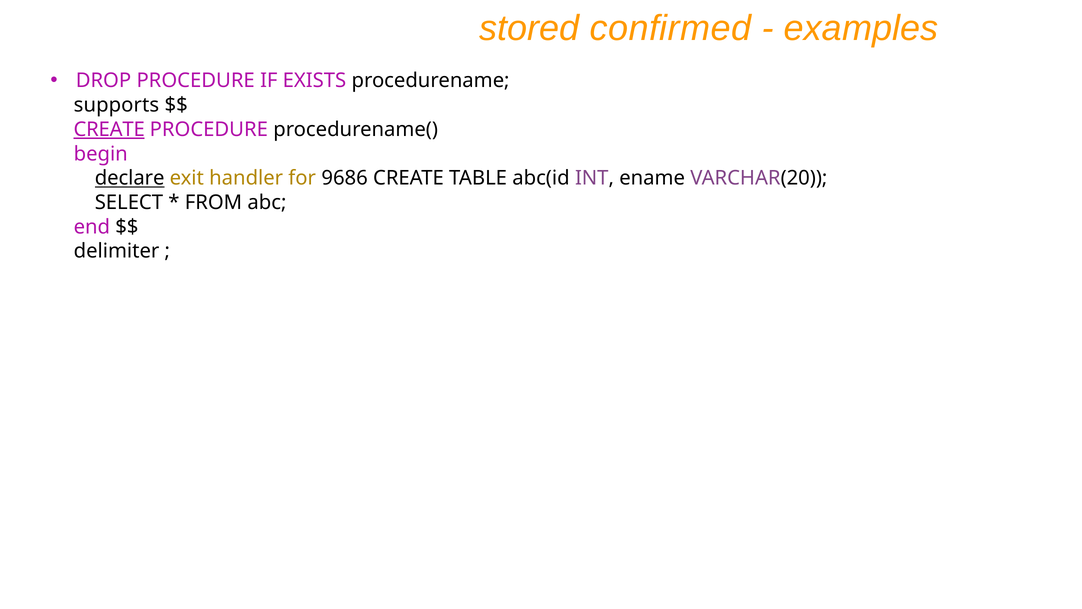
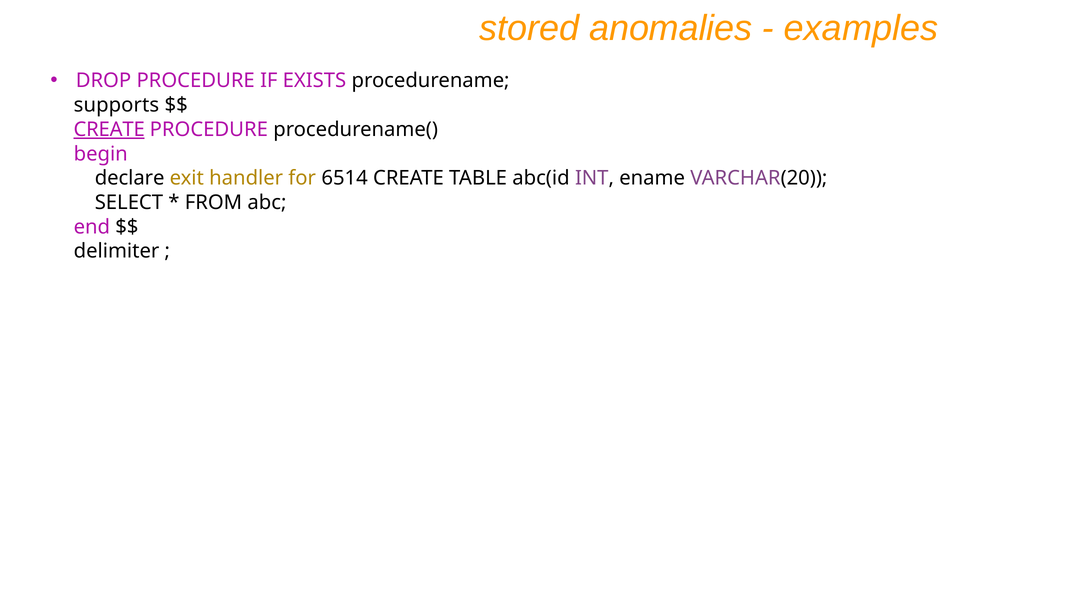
confirmed: confirmed -> anomalies
declare underline: present -> none
9686: 9686 -> 6514
